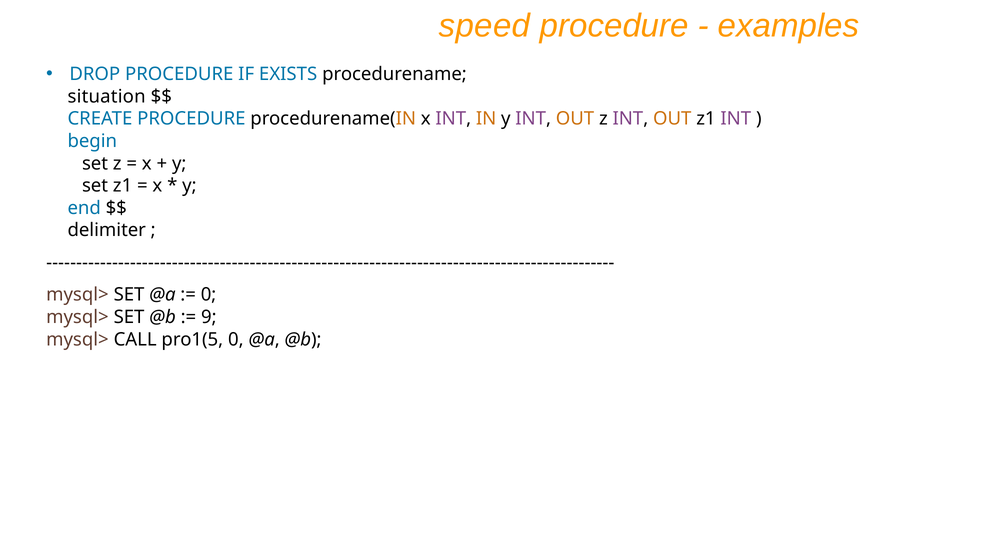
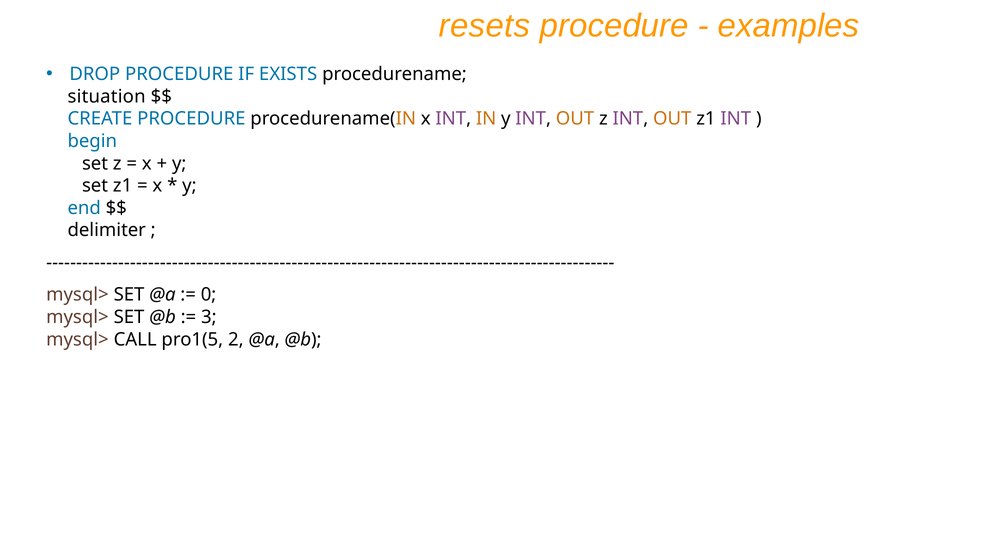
speed: speed -> resets
9: 9 -> 3
pro1(5 0: 0 -> 2
